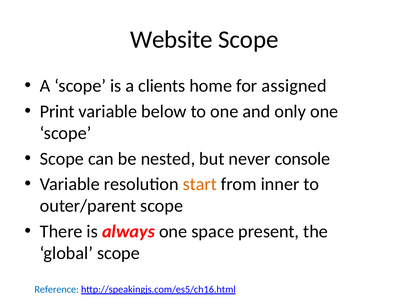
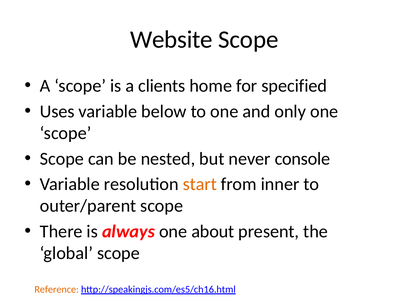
assigned: assigned -> specified
Print: Print -> Uses
space: space -> about
Reference colour: blue -> orange
